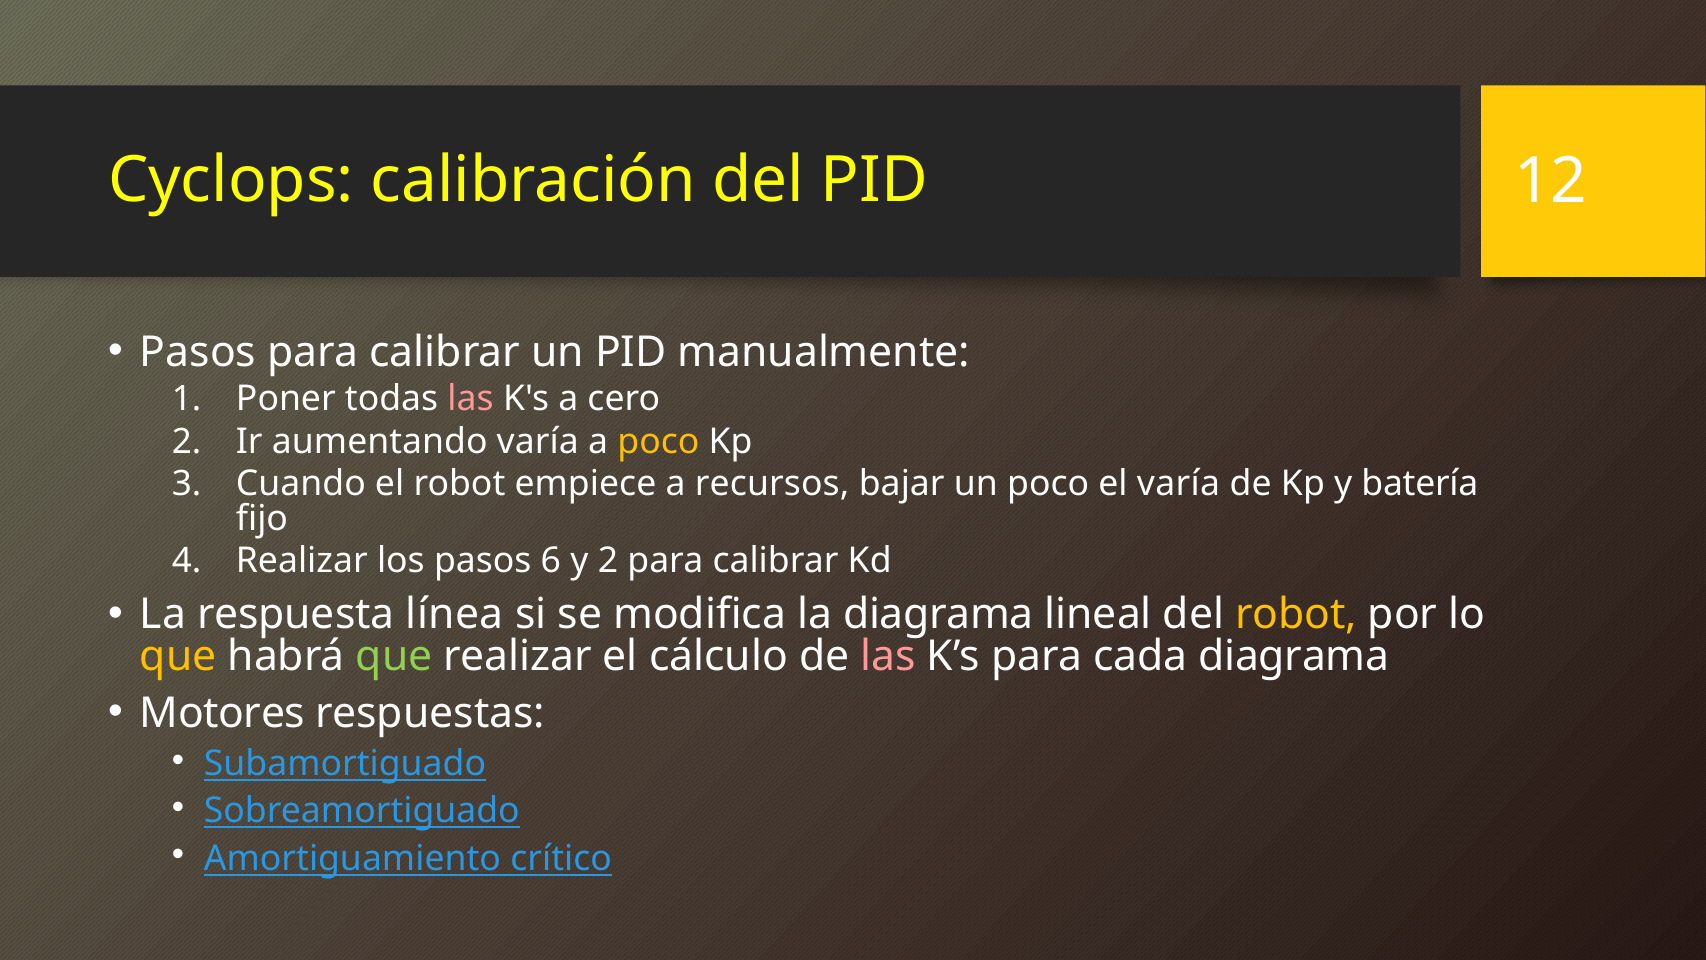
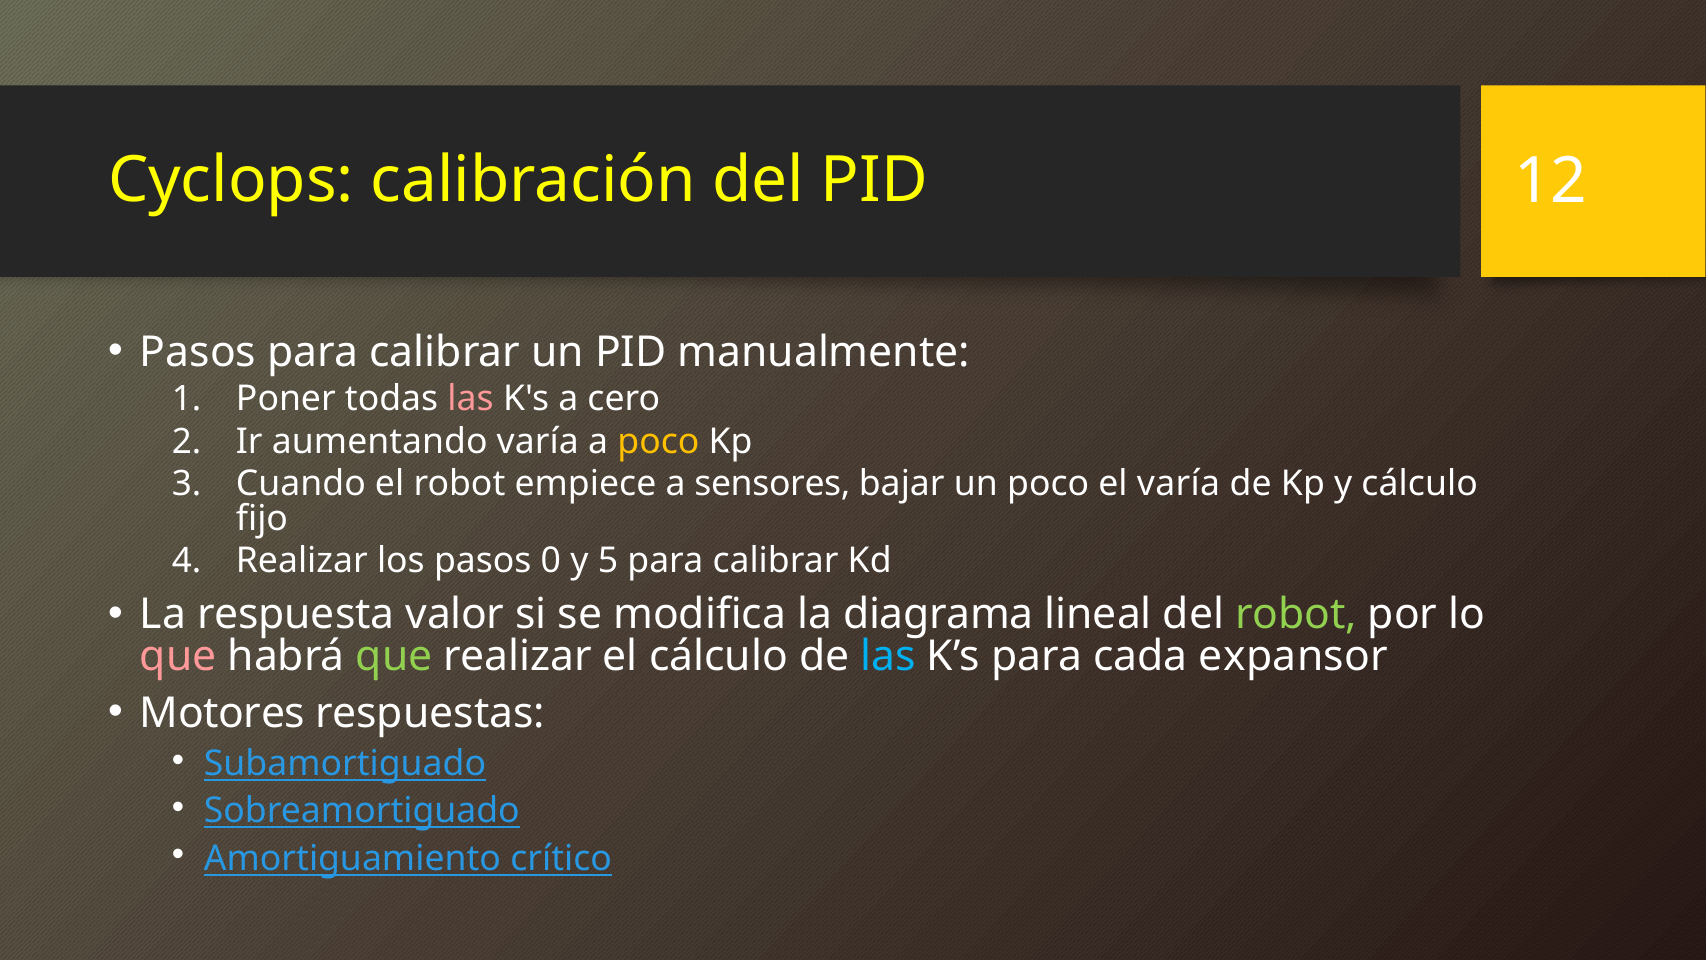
recursos: recursos -> sensores
y batería: batería -> cálculo
6: 6 -> 0
y 2: 2 -> 5
línea: línea -> valor
robot at (1296, 614) colour: yellow -> light green
que at (178, 656) colour: yellow -> pink
las at (888, 656) colour: pink -> light blue
cada diagrama: diagrama -> expansor
